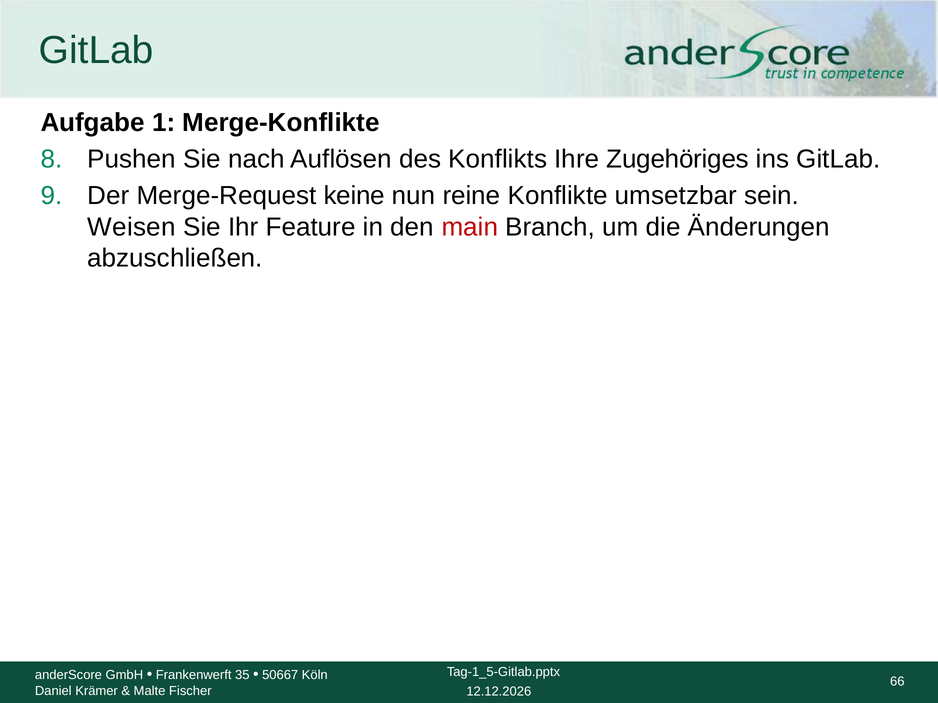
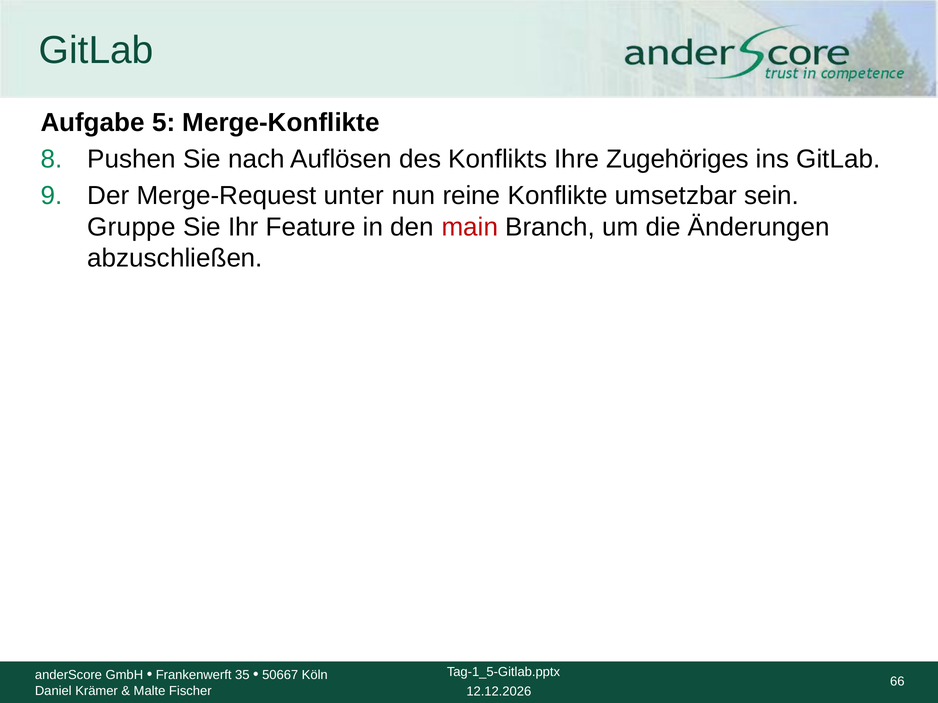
1: 1 -> 5
keine: keine -> unter
Weisen: Weisen -> Gruppe
